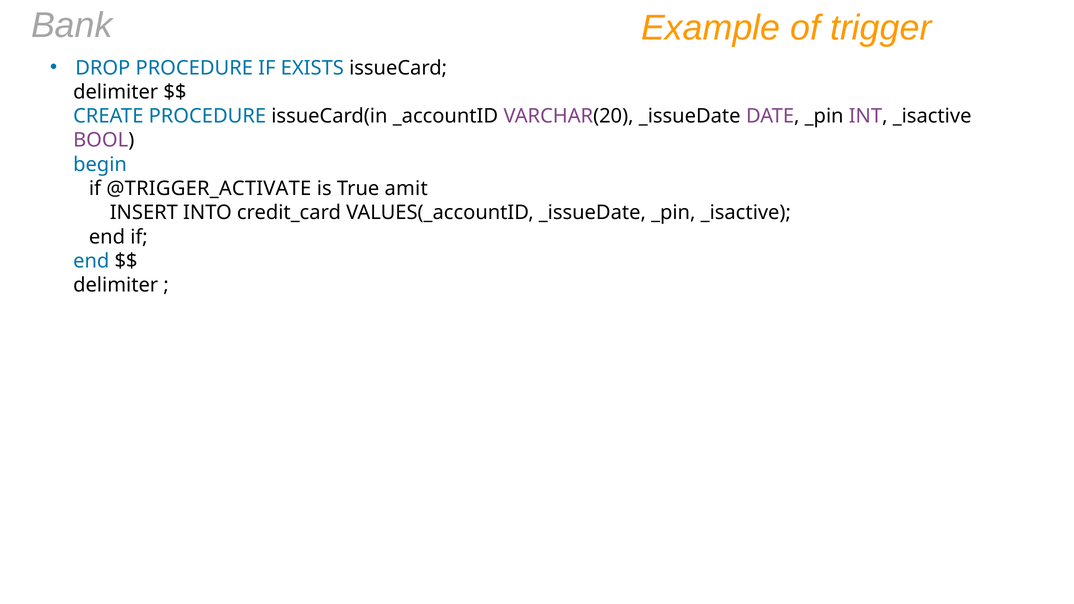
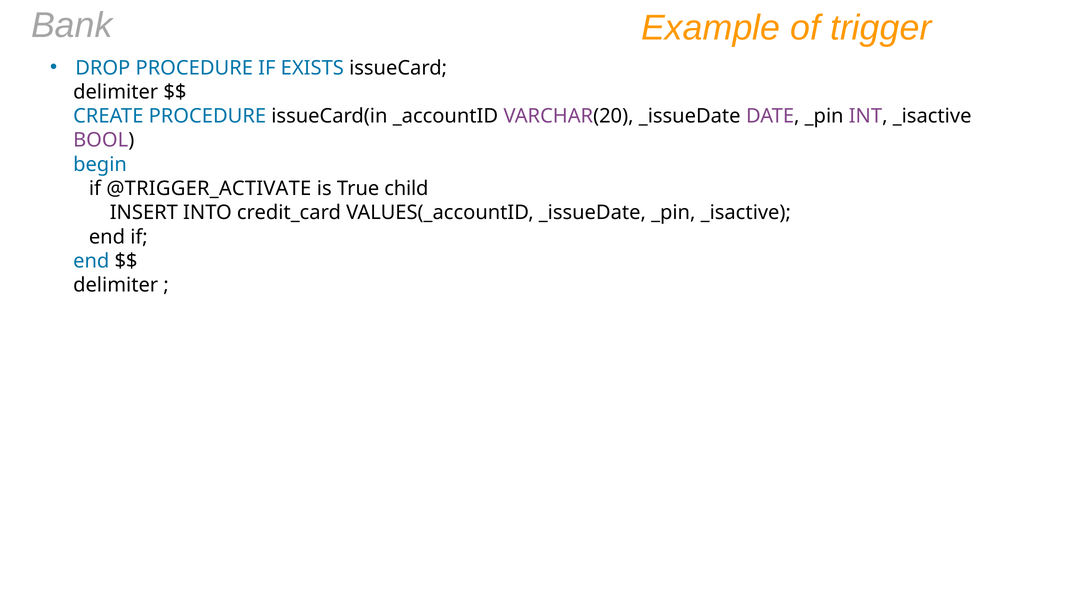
amit: amit -> child
